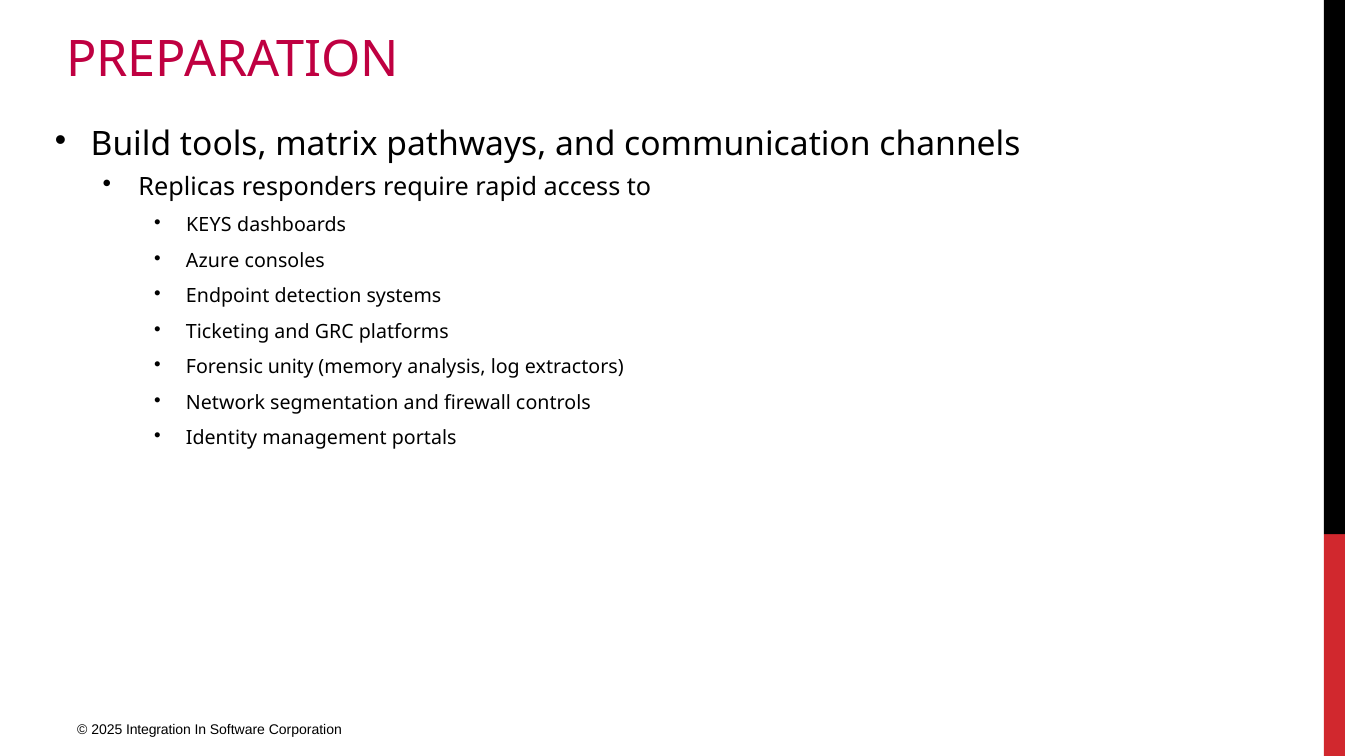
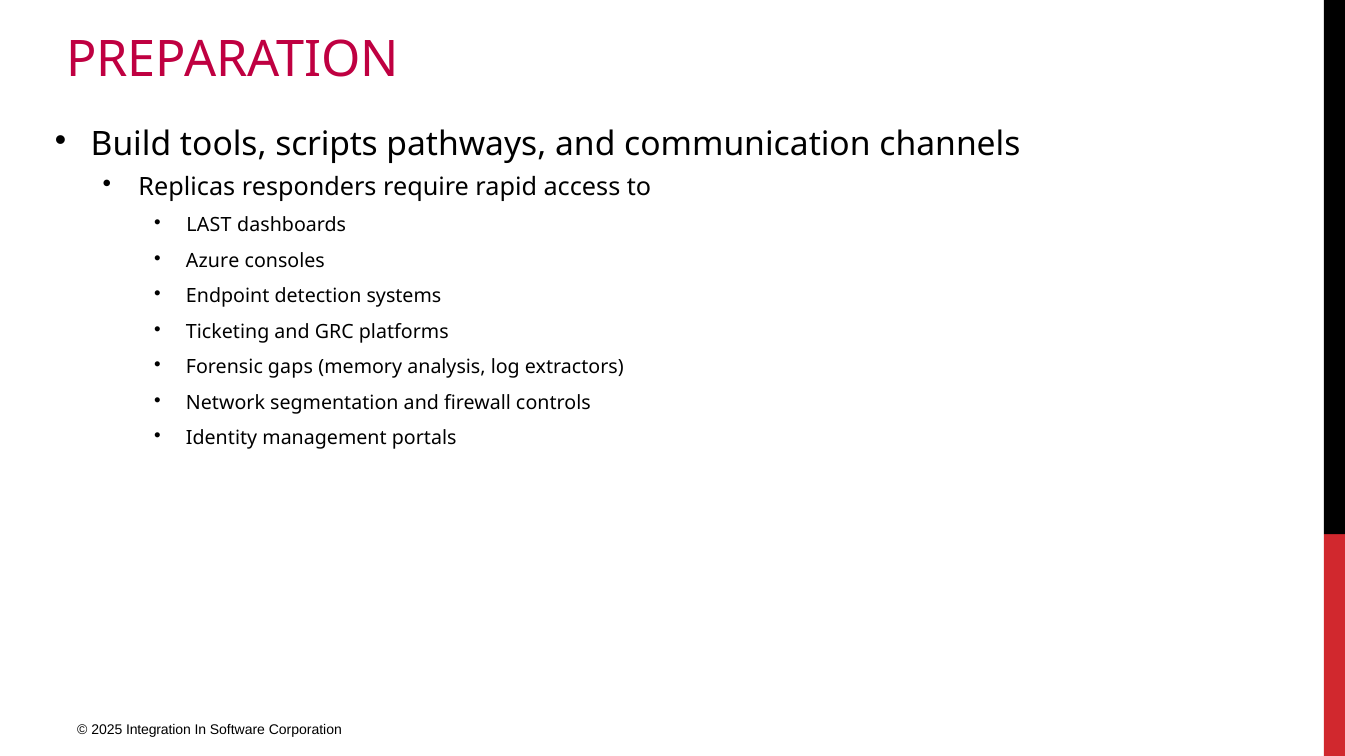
matrix: matrix -> scripts
KEYS: KEYS -> LAST
unity: unity -> gaps
